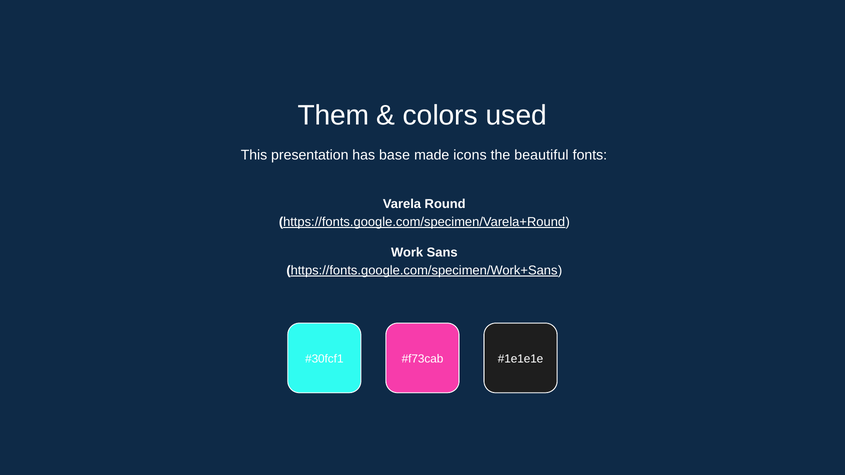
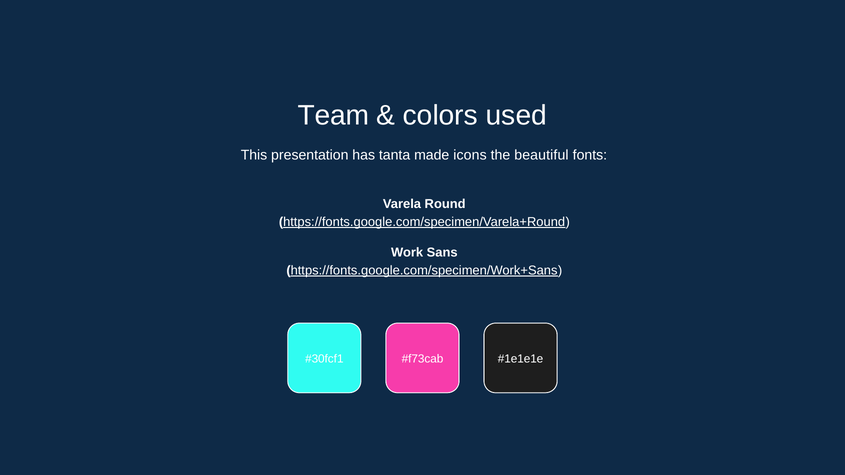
Them: Them -> Team
base: base -> tanta
